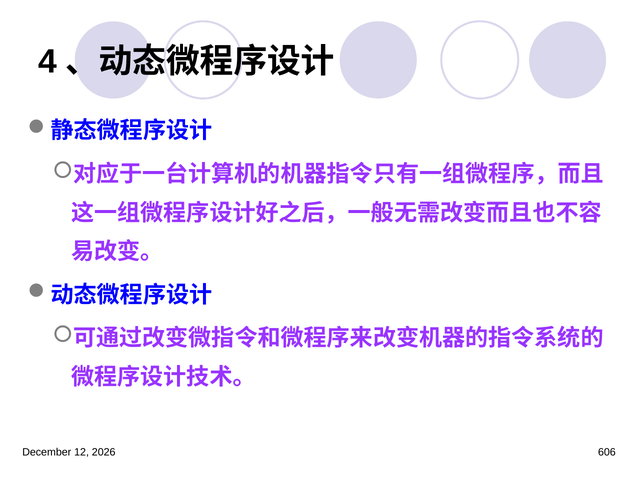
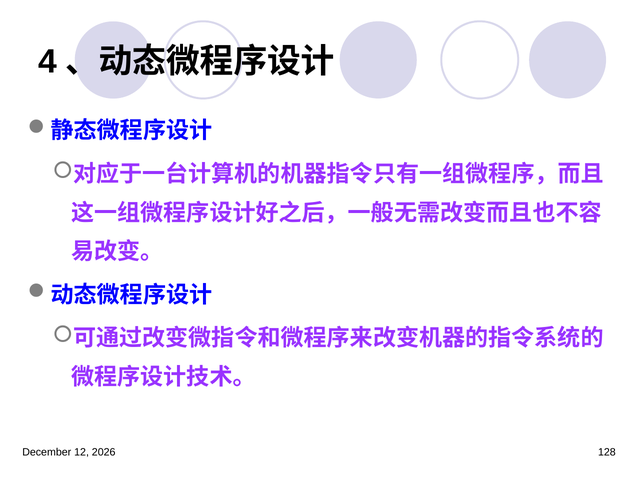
606: 606 -> 128
